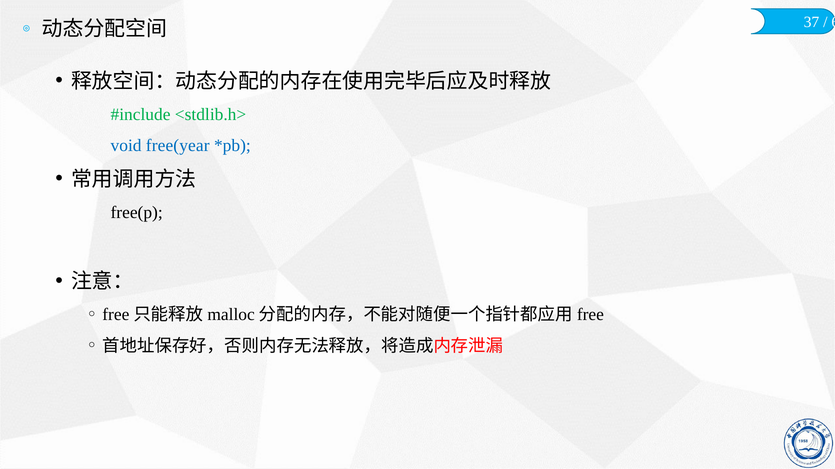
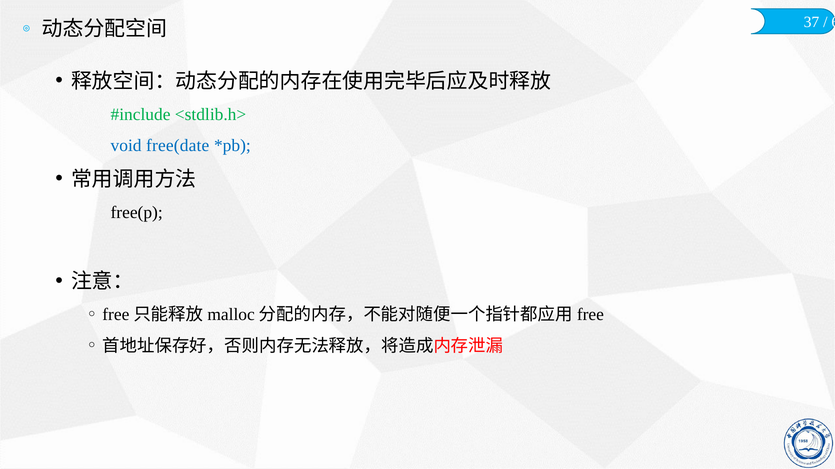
free(year: free(year -> free(date
